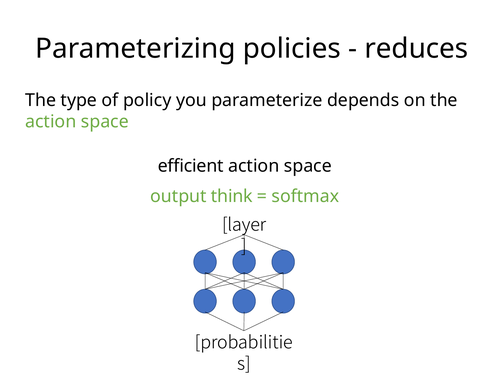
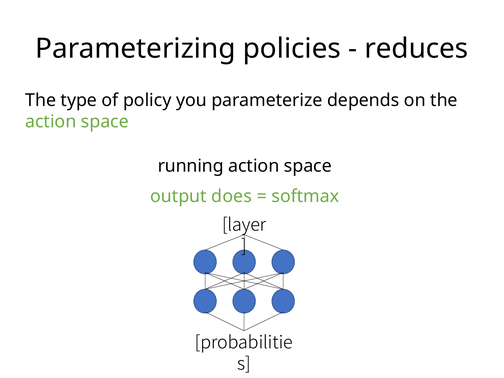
efficient: efficient -> running
think: think -> does
